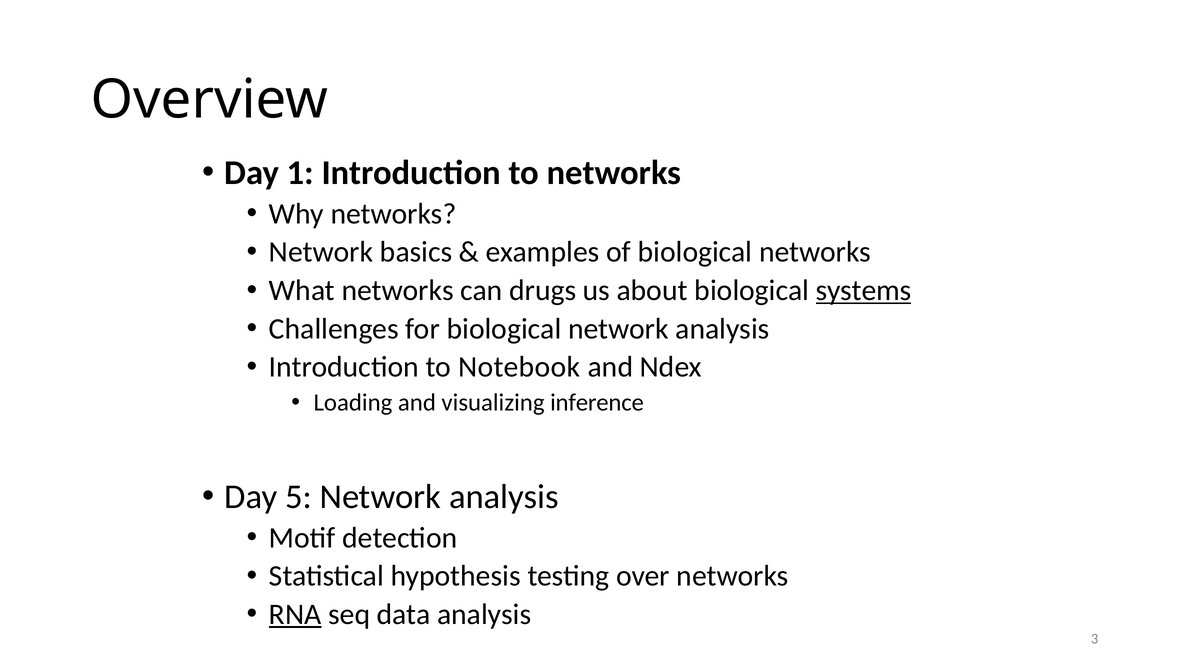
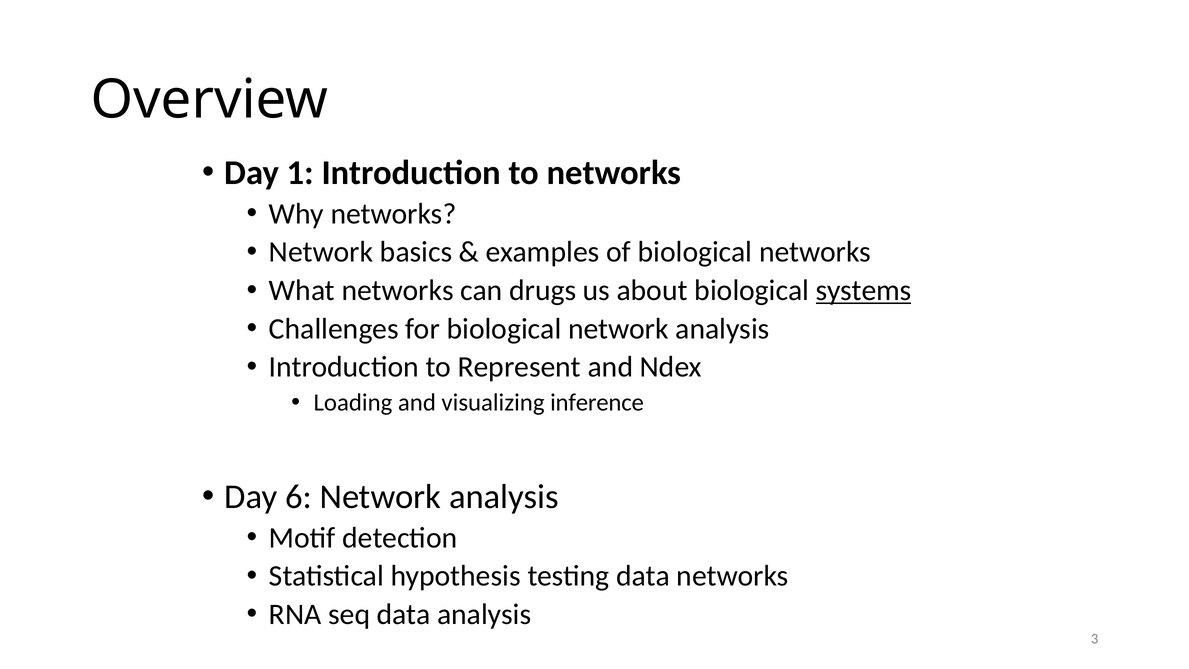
Notebook: Notebook -> Represent
5: 5 -> 6
testing over: over -> data
RNA underline: present -> none
